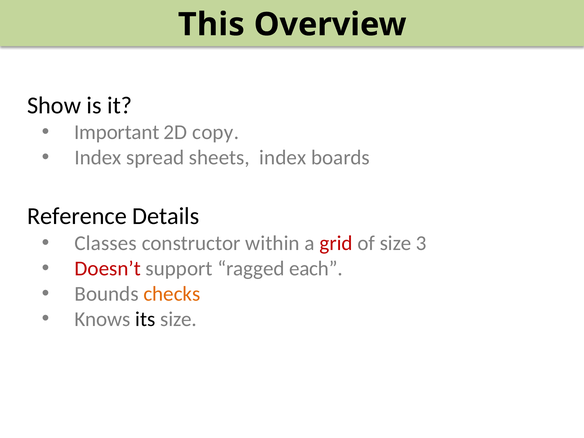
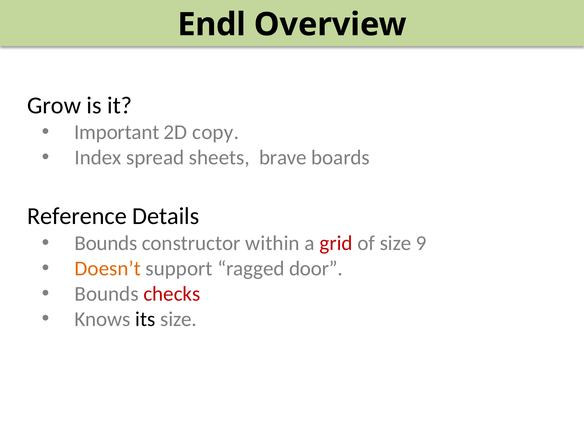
This: This -> Endl
Show: Show -> Grow
sheets index: index -> brave
Classes at (106, 243): Classes -> Bounds
3: 3 -> 9
Doesn’t colour: red -> orange
each: each -> door
checks colour: orange -> red
